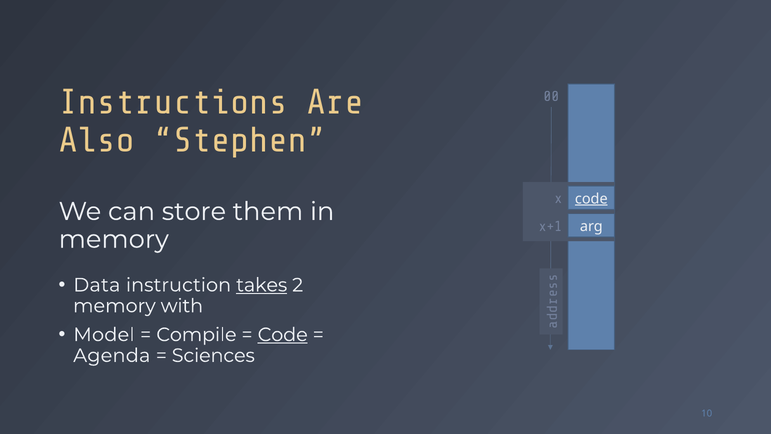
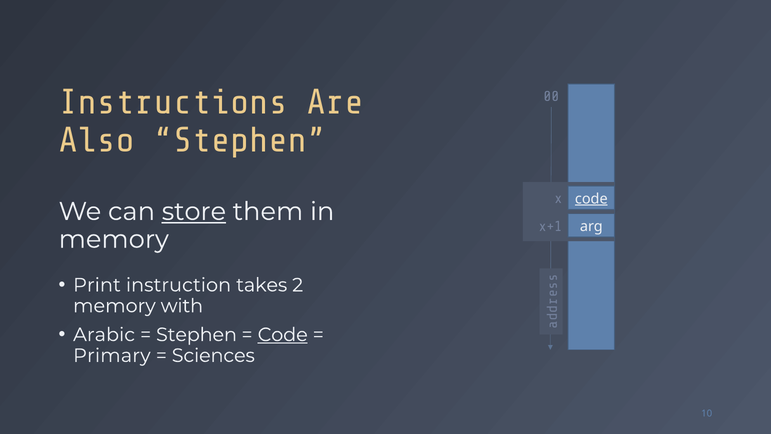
store underline: none -> present
Data: Data -> Print
takes underline: present -> none
Model: Model -> Arabic
Compile at (196, 335): Compile -> Stephen
Agenda: Agenda -> Primary
